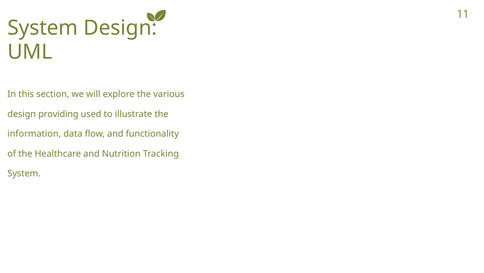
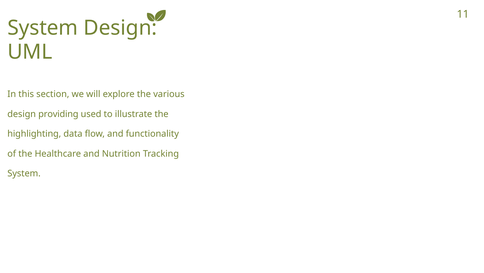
information: information -> highlighting
